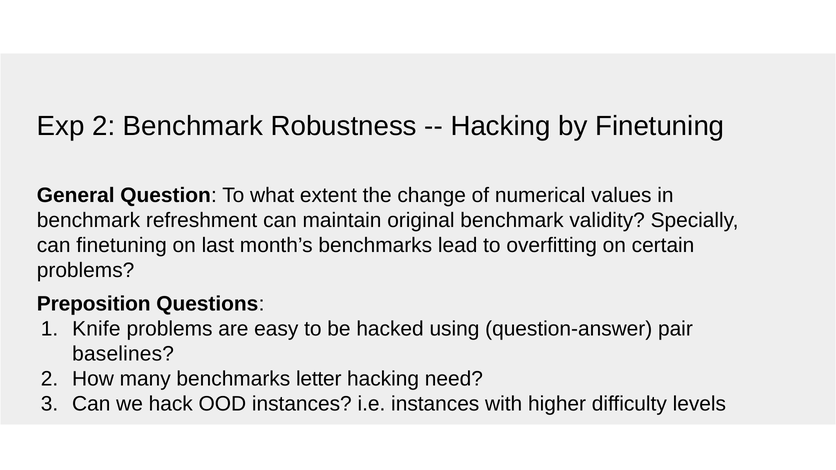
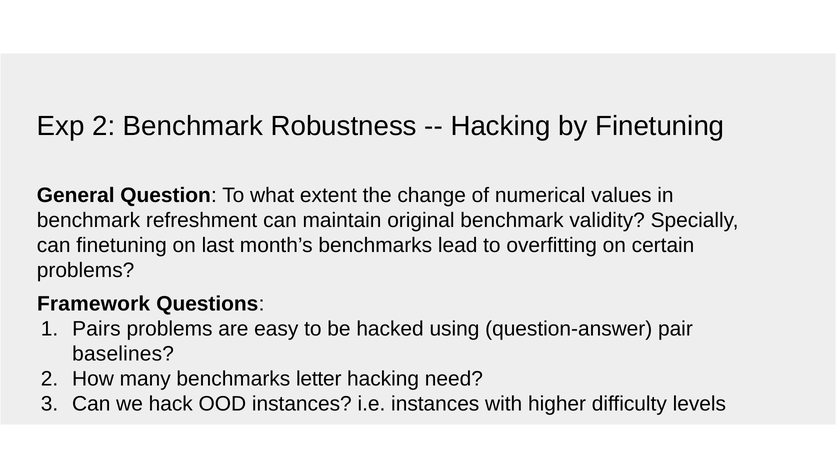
Preposition: Preposition -> Framework
Knife: Knife -> Pairs
